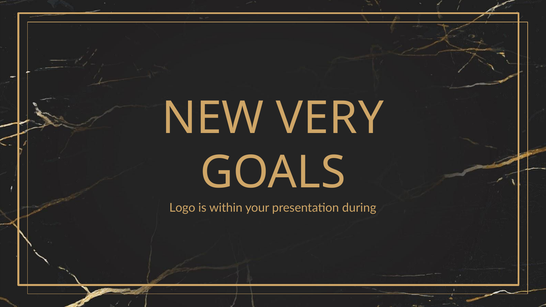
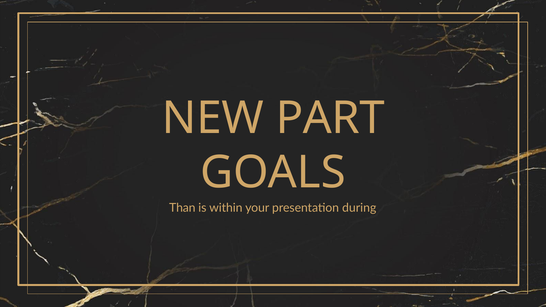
VERY: VERY -> PART
Logo: Logo -> Than
